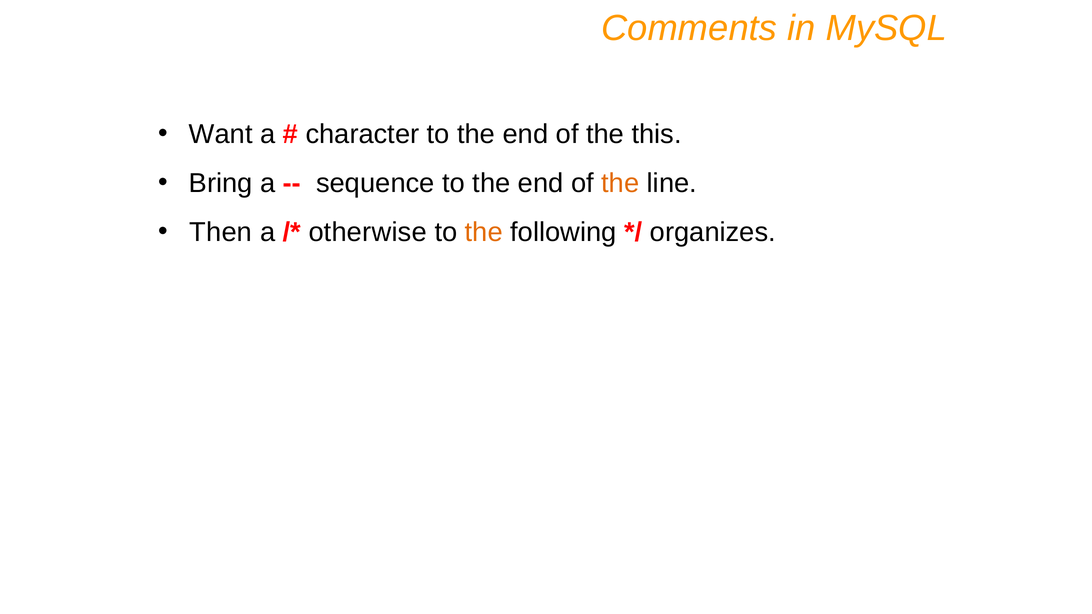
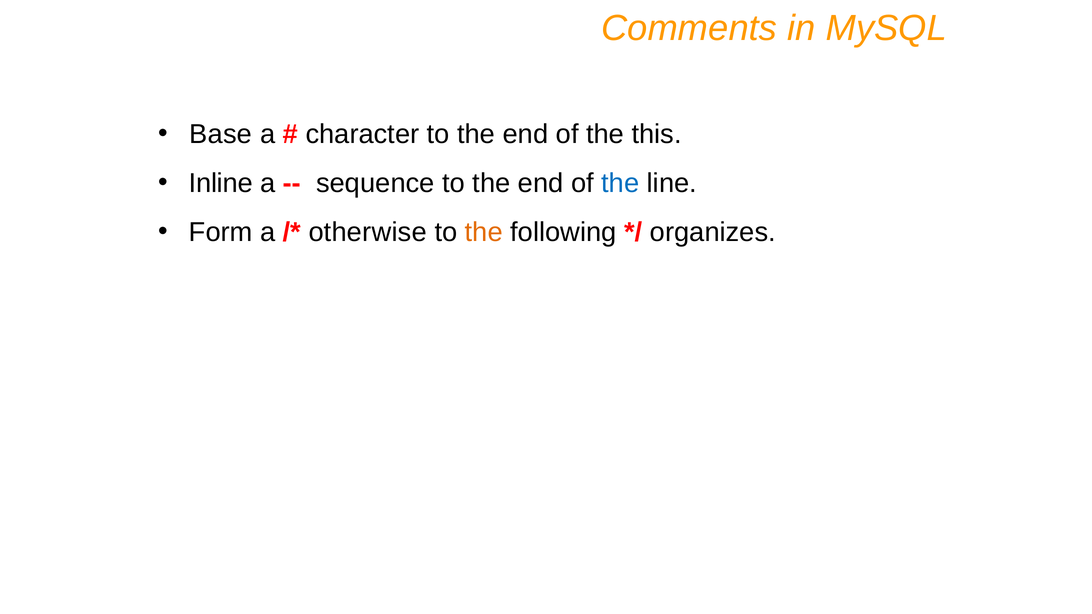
Want: Want -> Base
Bring: Bring -> Inline
the at (620, 183) colour: orange -> blue
Then: Then -> Form
